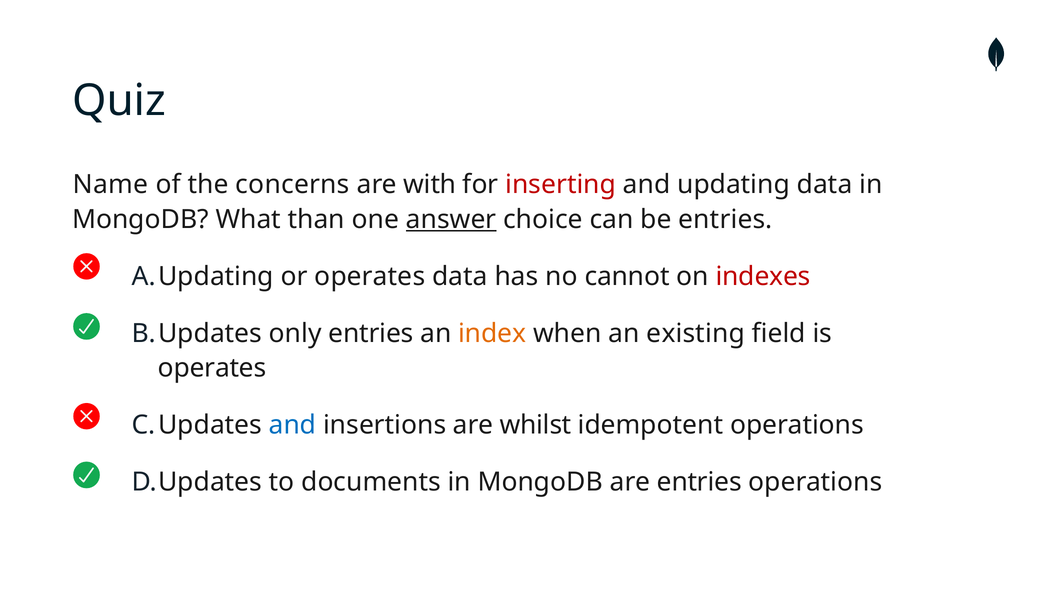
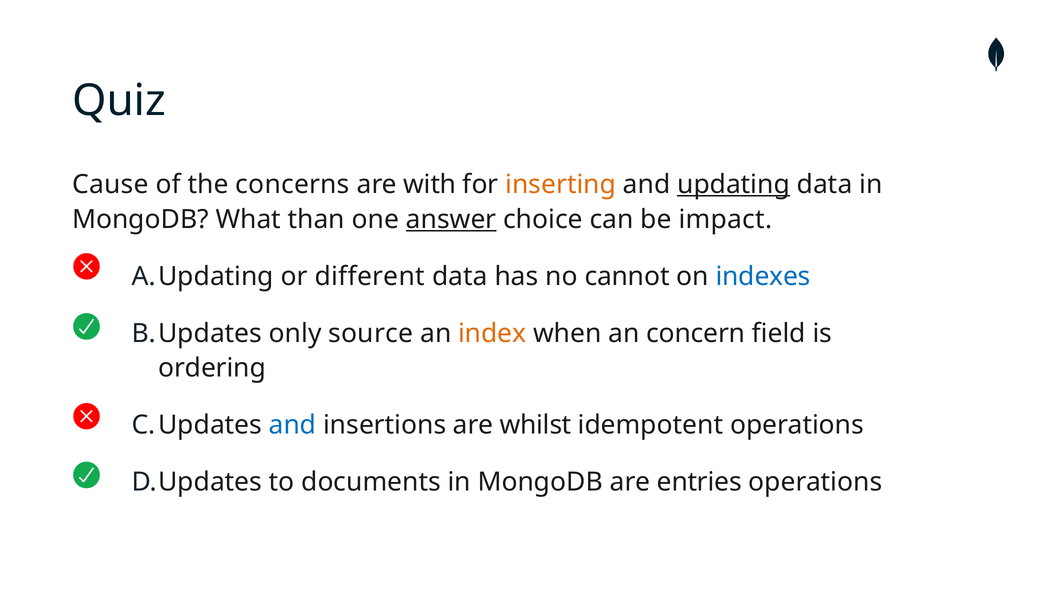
Name: Name -> Cause
inserting colour: red -> orange
updating underline: none -> present
be entries: entries -> impact
or operates: operates -> different
indexes colour: red -> blue
only entries: entries -> source
existing: existing -> concern
operates at (212, 369): operates -> ordering
